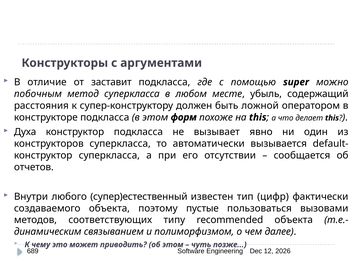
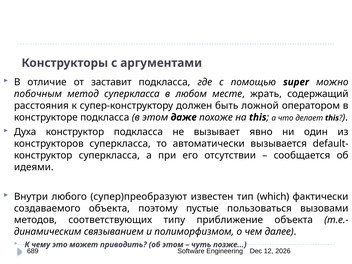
убыль: убыль -> жрать
форм: форм -> даже
отчетов: отчетов -> идеями
супер)естественный: супер)естественный -> супер)преобразуют
цифр: цифр -> which
recommended: recommended -> приближение
